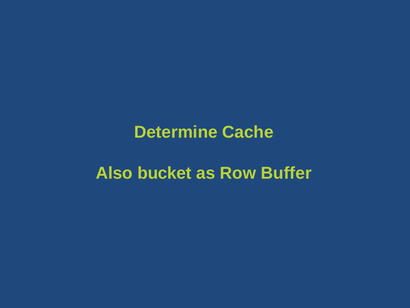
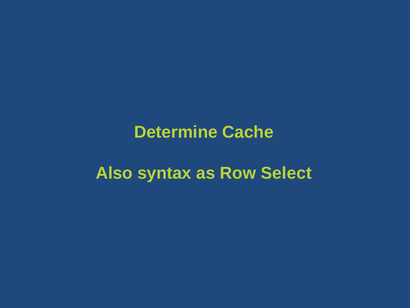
bucket: bucket -> syntax
Buffer: Buffer -> Select
